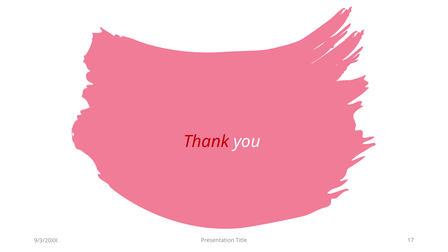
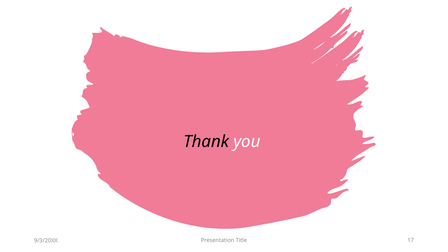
Thank colour: red -> black
